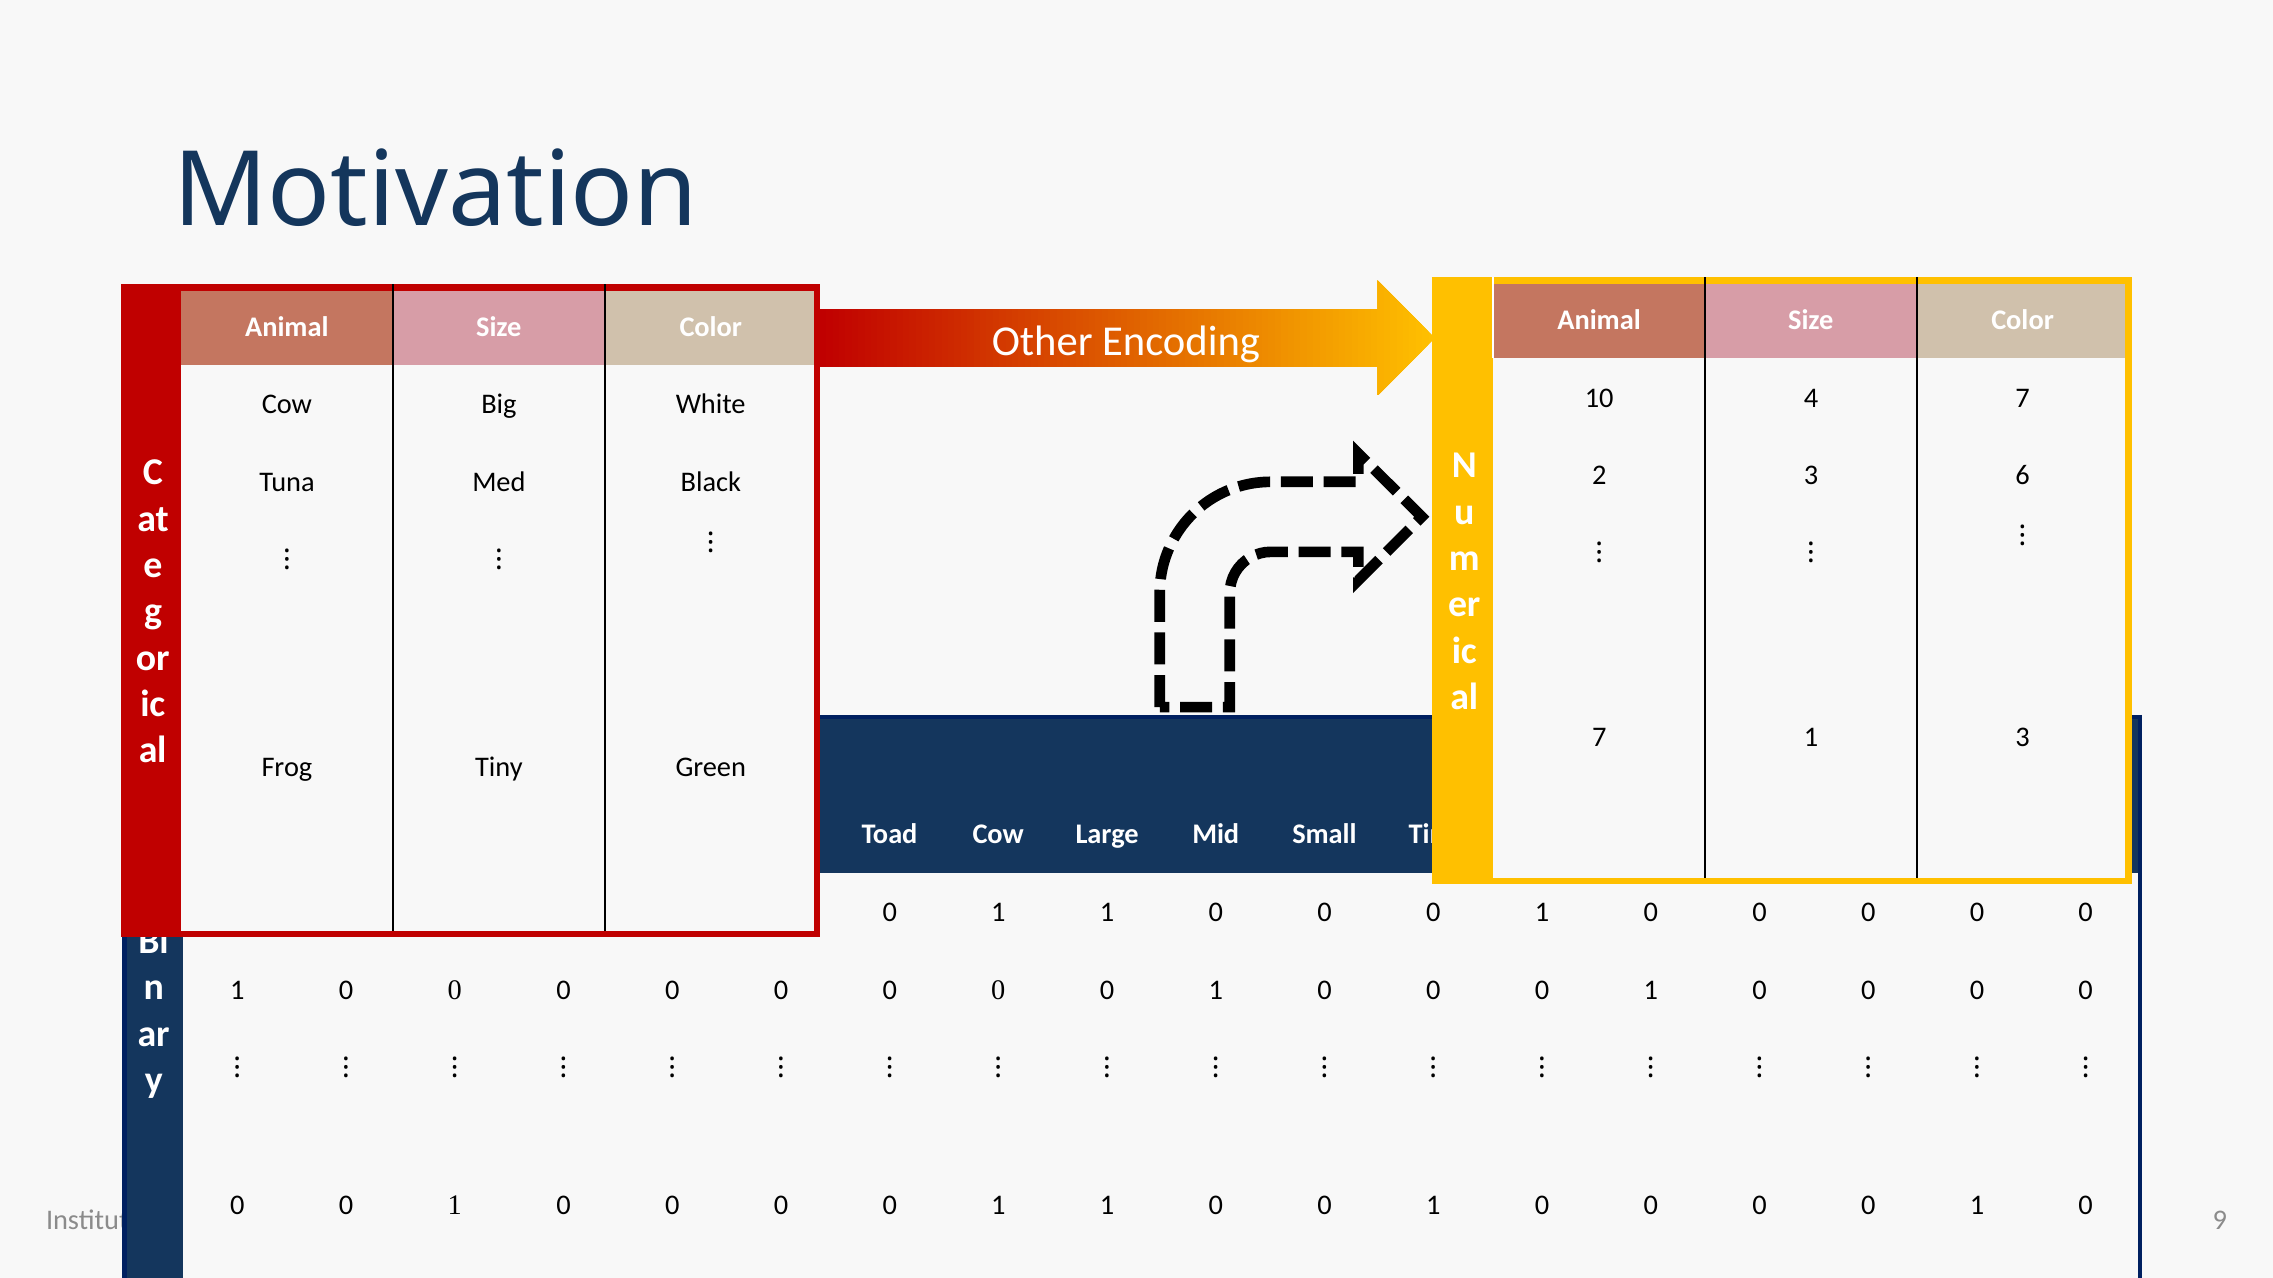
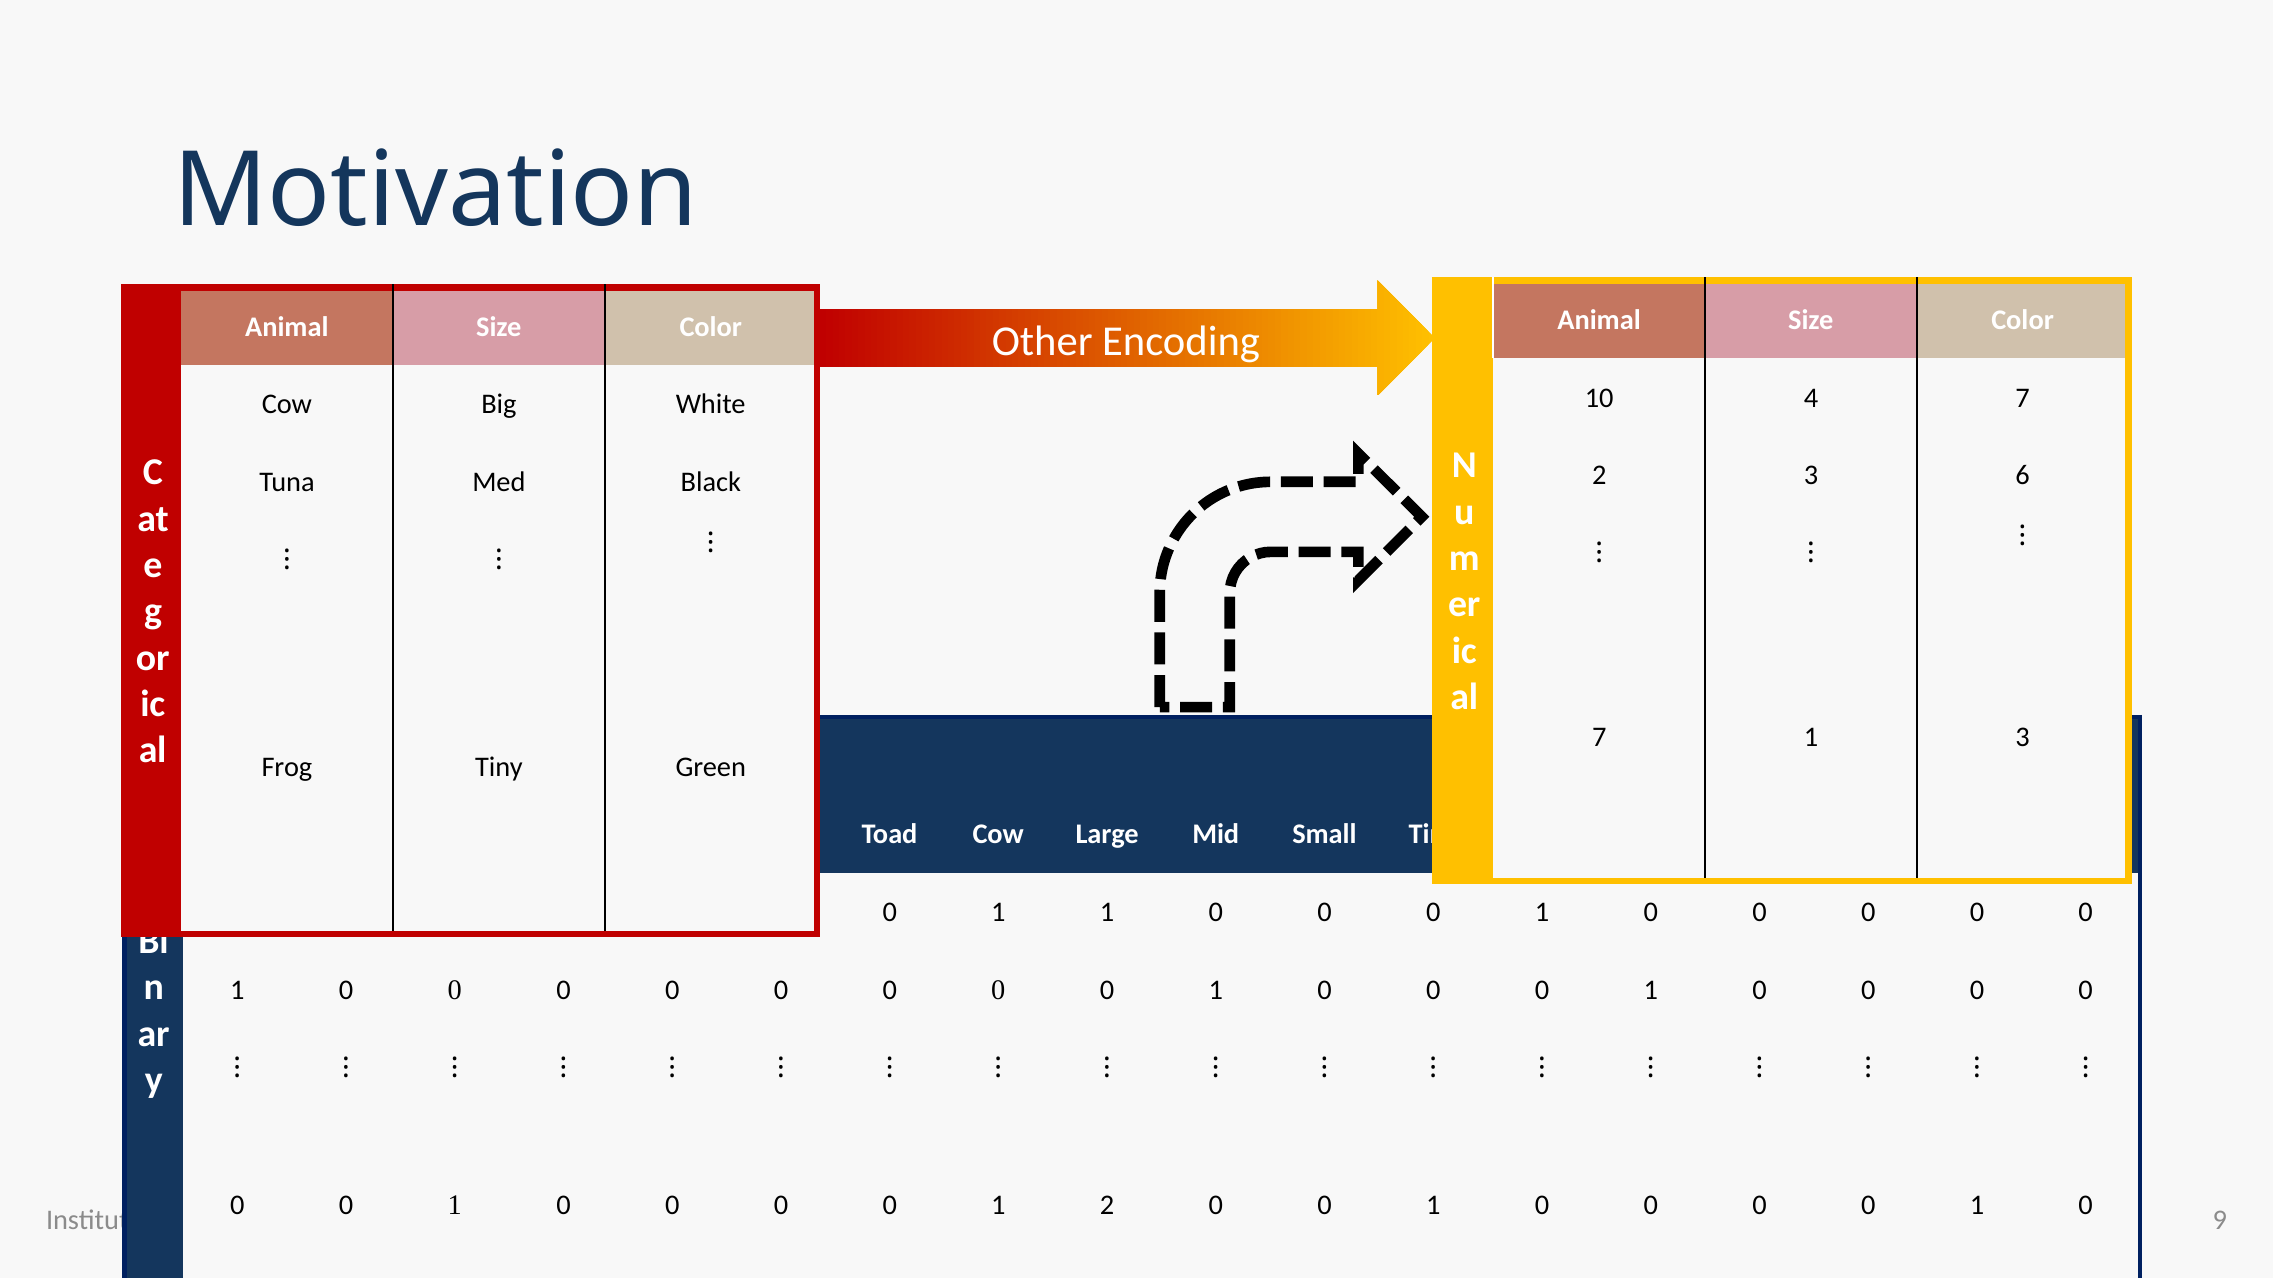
1 at (1107, 1205): 1 -> 2
